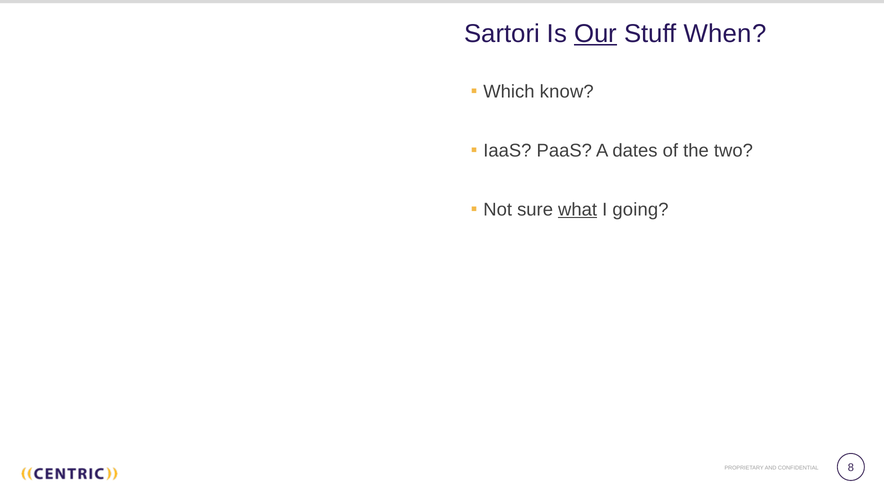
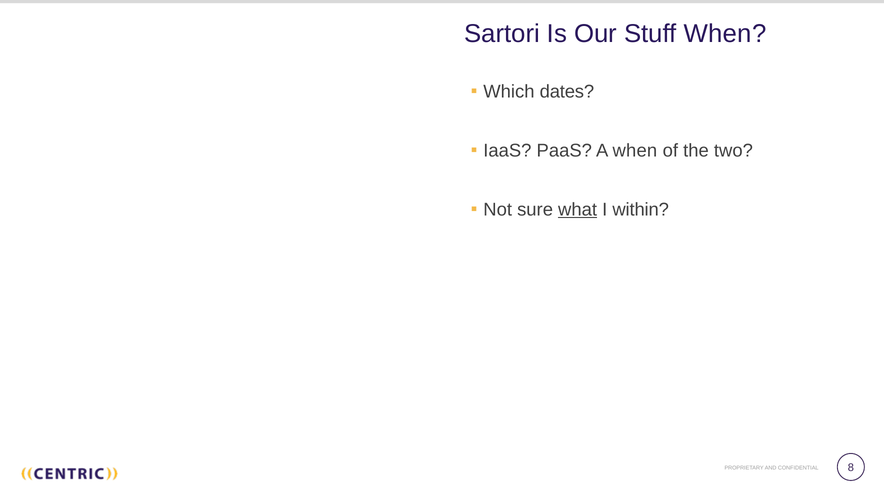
Our underline: present -> none
know: know -> dates
A dates: dates -> when
going: going -> within
